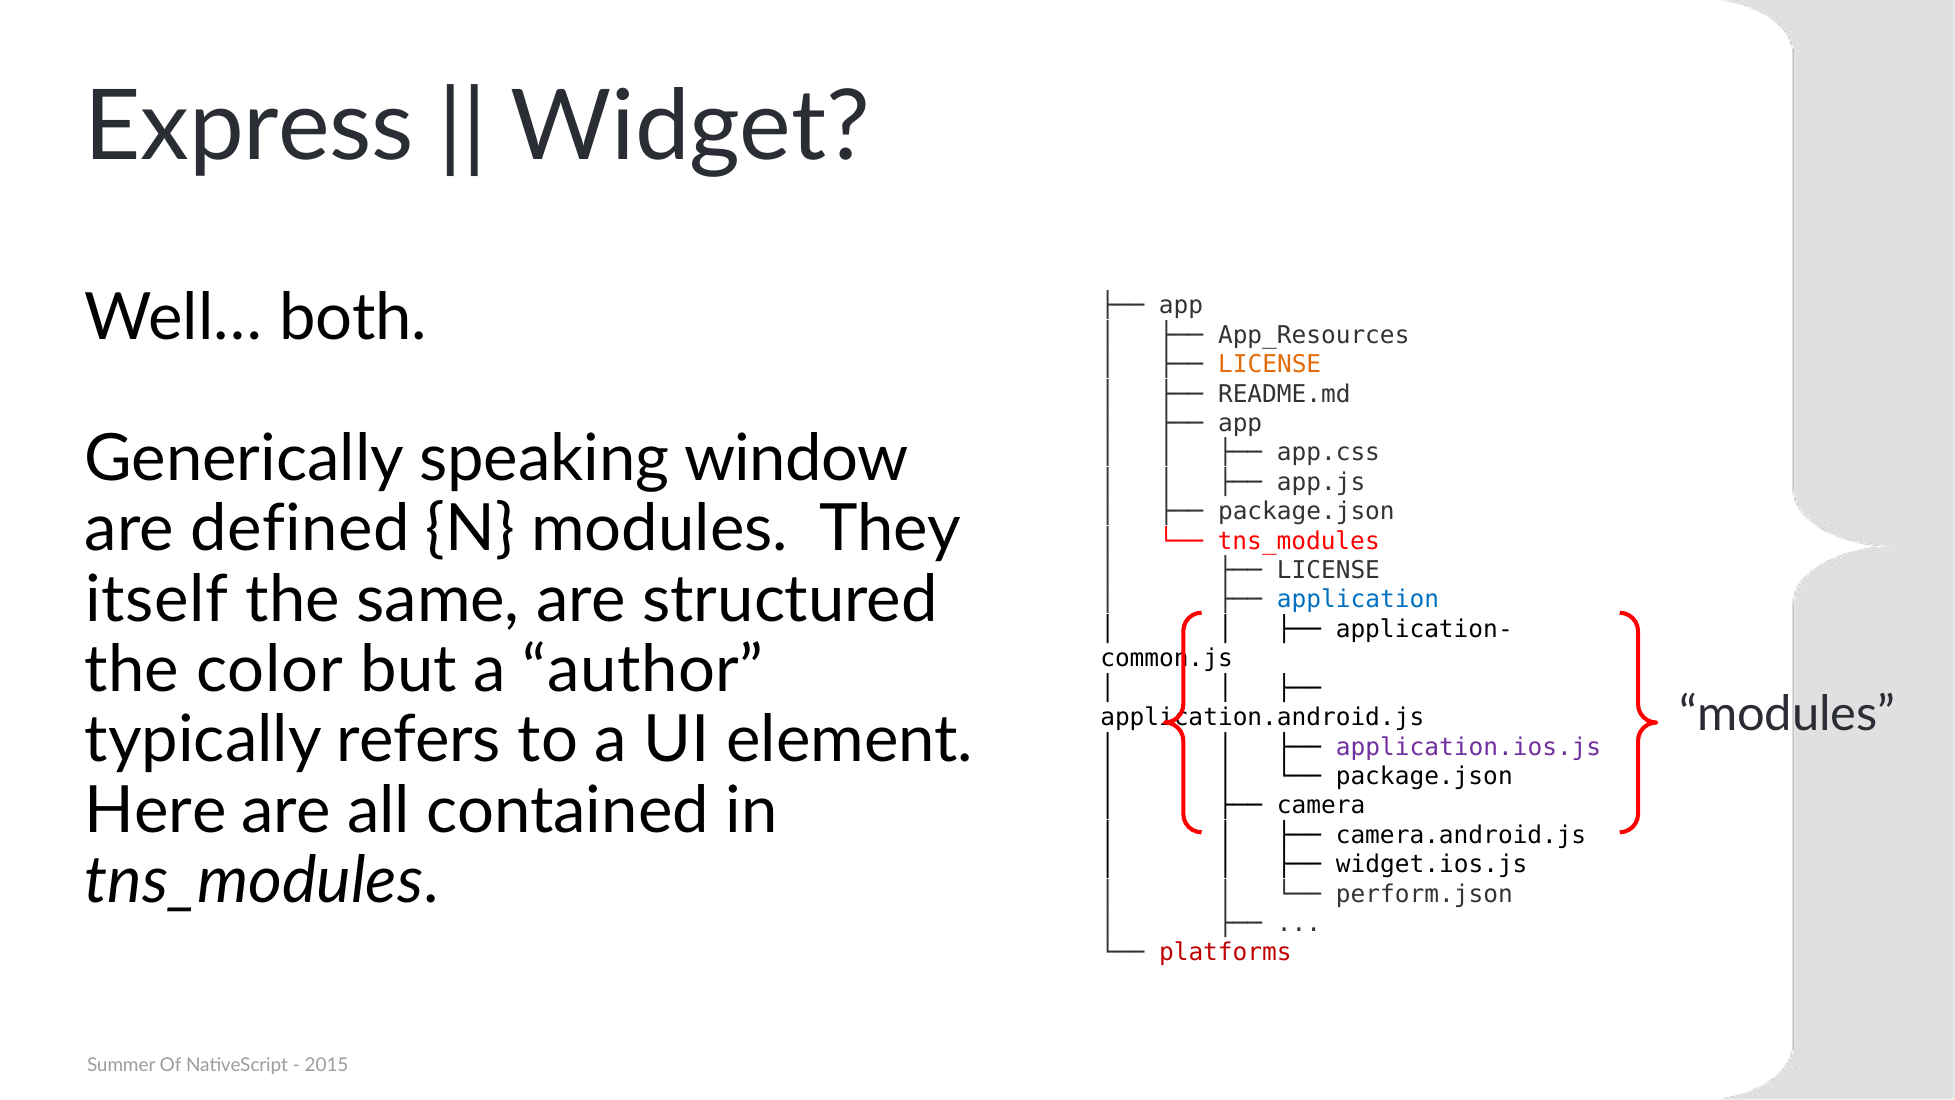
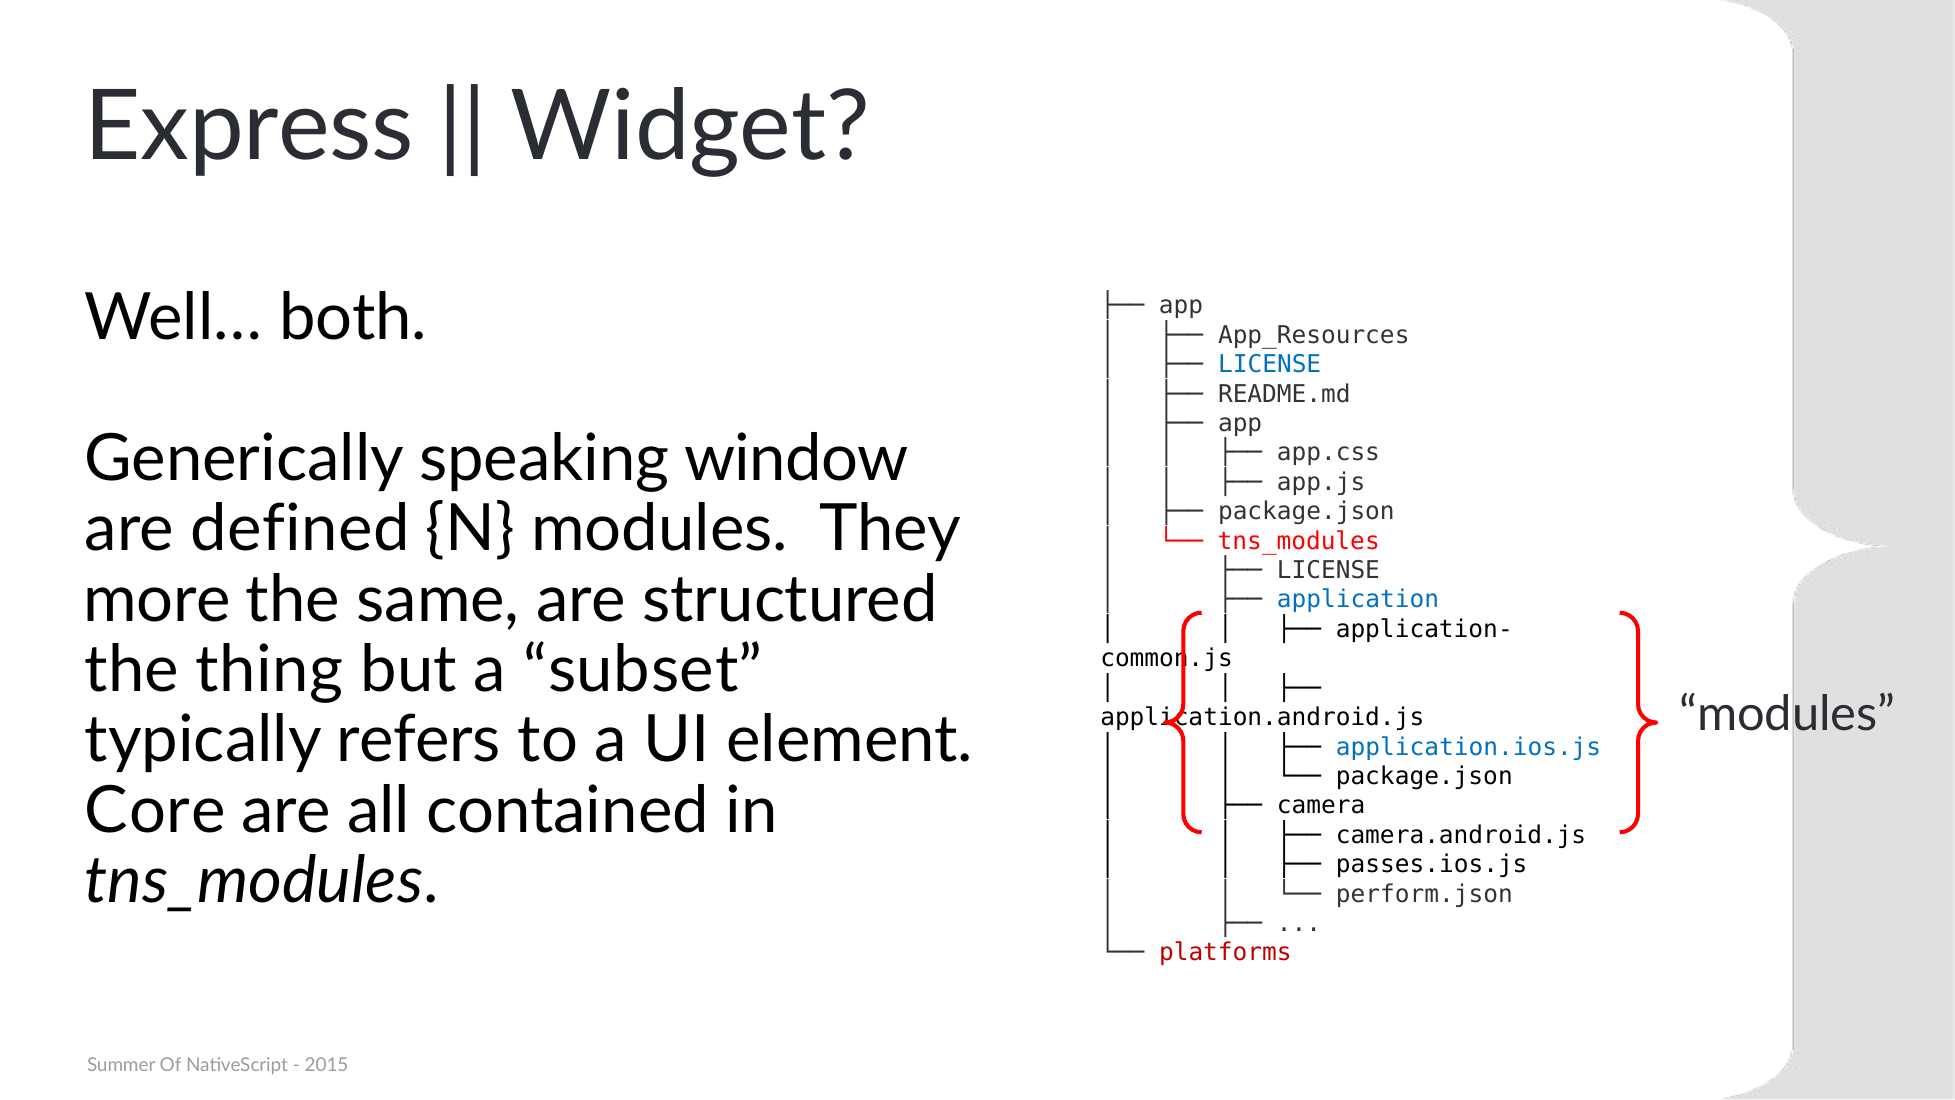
LICENSE at (1270, 365) colour: orange -> blue
itself: itself -> more
color: color -> thing
author: author -> subset
application.ios.js colour: purple -> blue
Here: Here -> Core
widget.ios.js: widget.ios.js -> passes.ios.js
